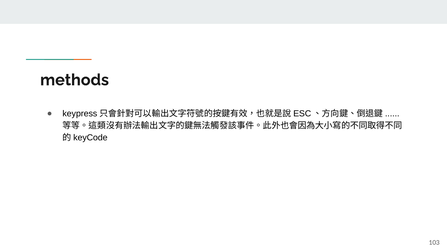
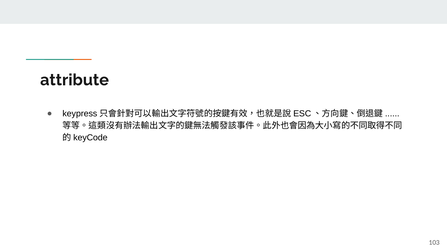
methods: methods -> attribute
